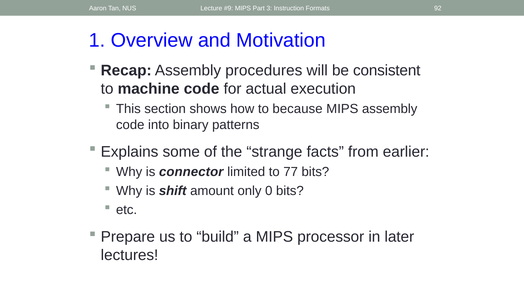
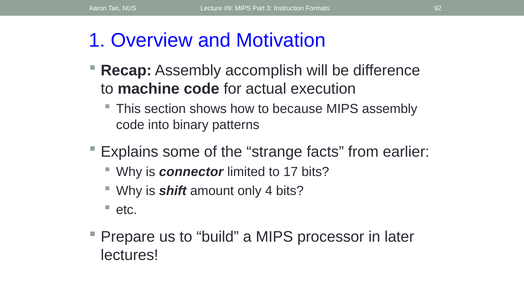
procedures: procedures -> accomplish
consistent: consistent -> difference
77: 77 -> 17
0: 0 -> 4
